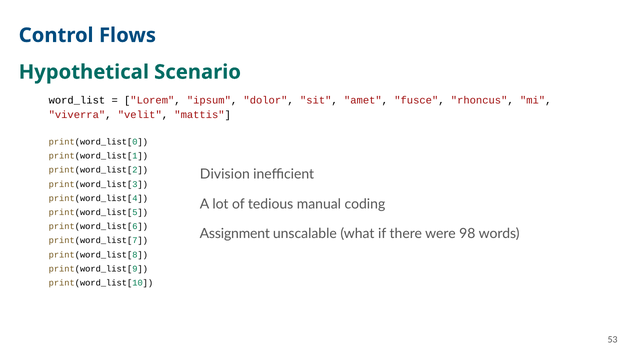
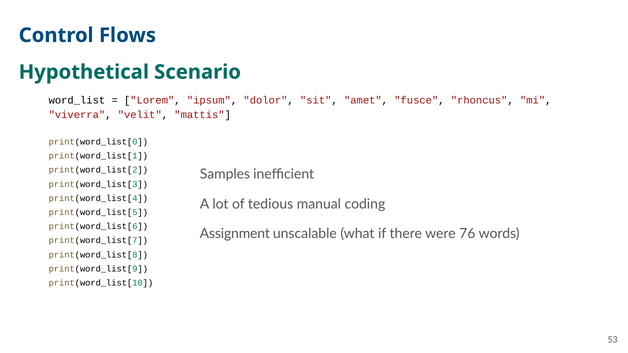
Division: Division -> Samples
98: 98 -> 76
